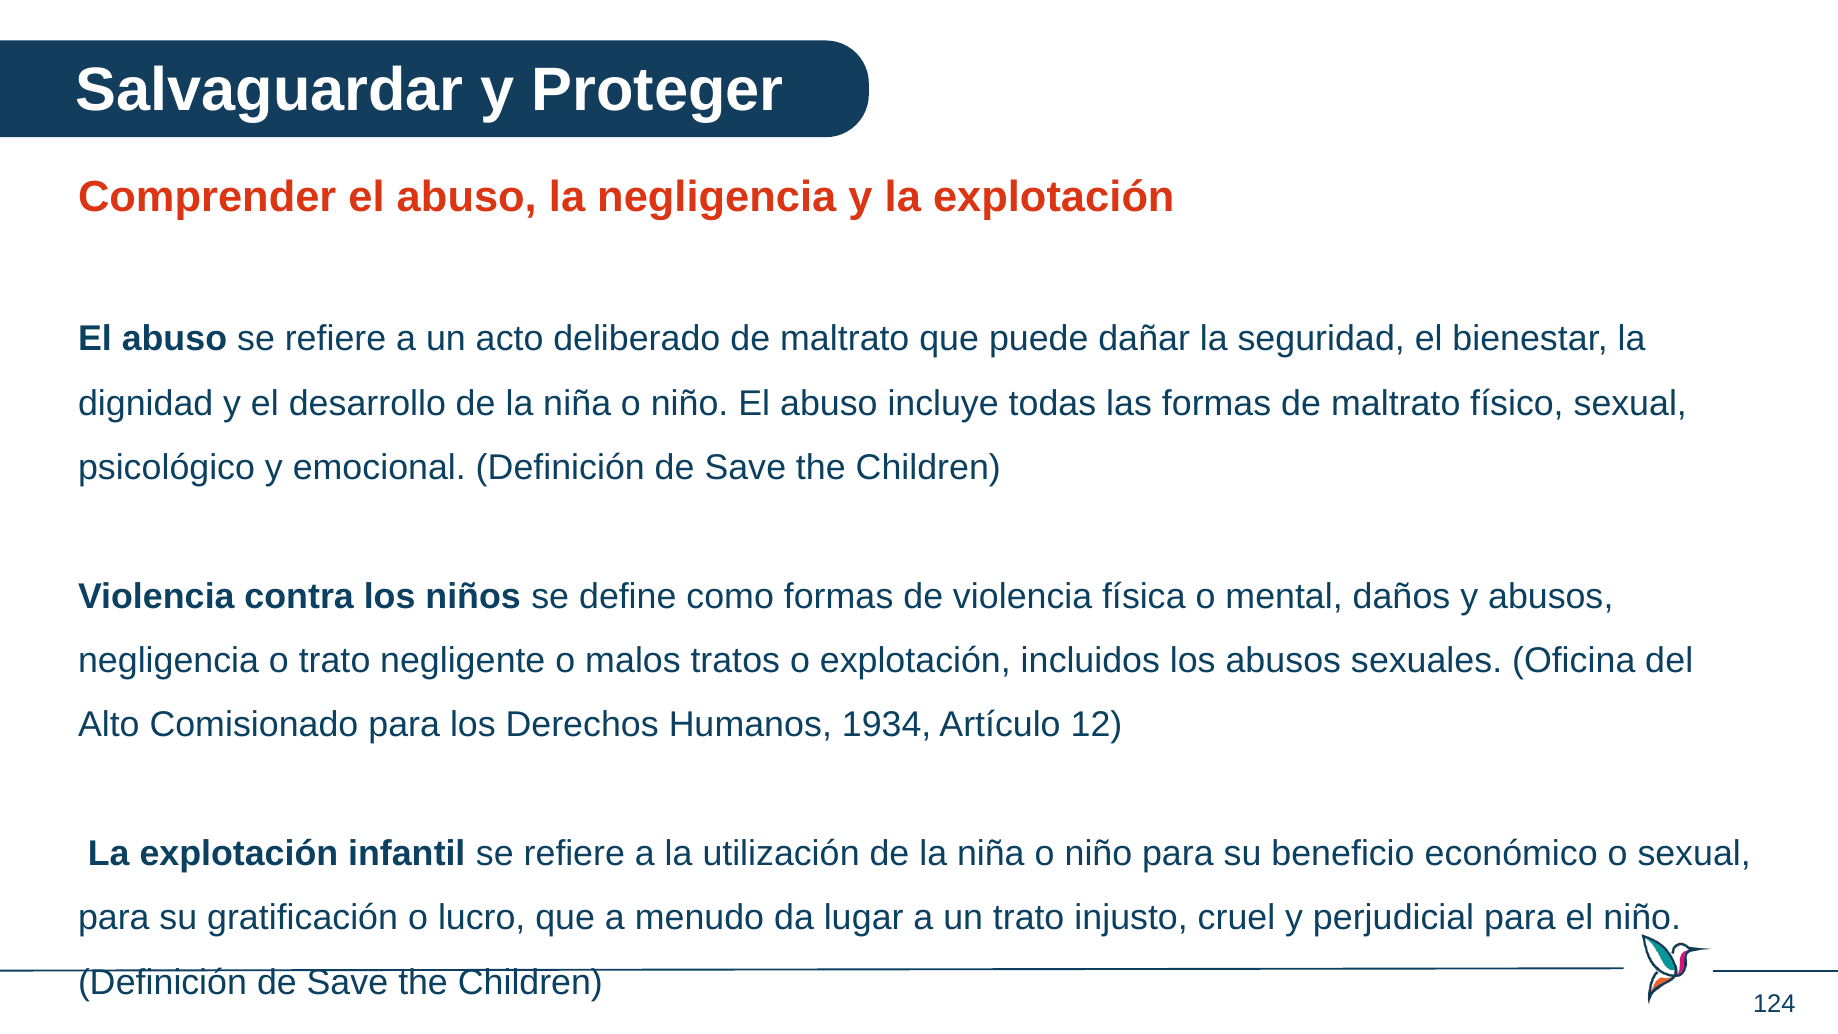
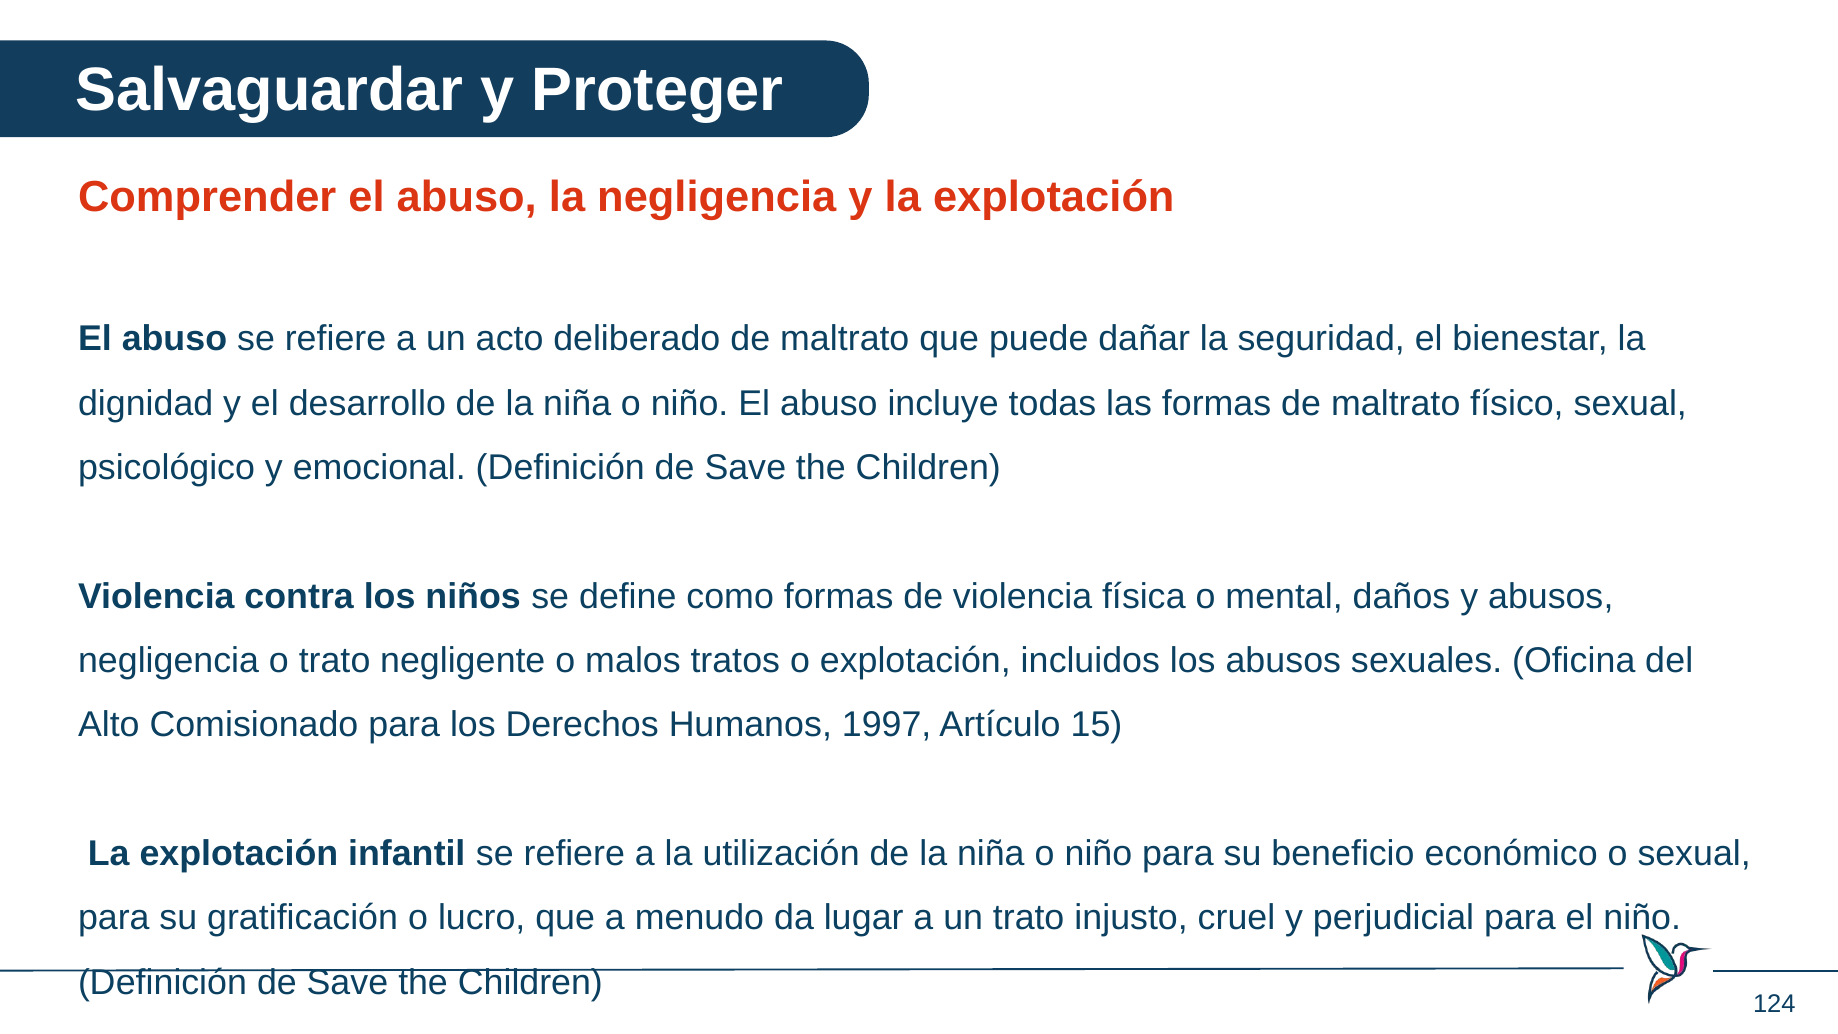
1934: 1934 -> 1997
12: 12 -> 15
